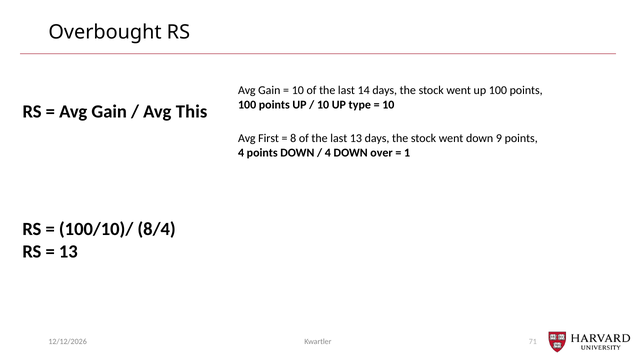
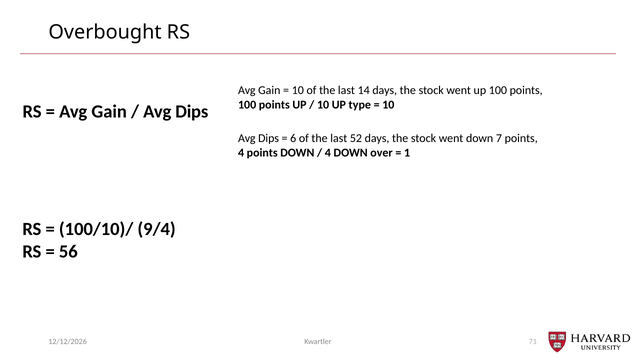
This at (192, 112): This -> Dips
First at (269, 138): First -> Dips
8: 8 -> 6
last 13: 13 -> 52
9: 9 -> 7
8/4: 8/4 -> 9/4
13 at (68, 251): 13 -> 56
